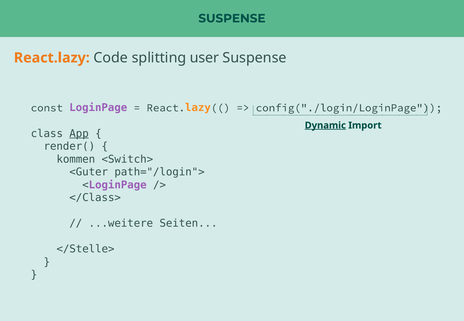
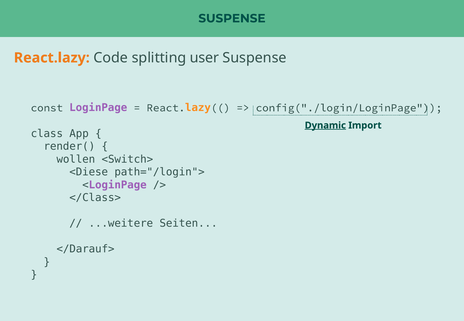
App underline: present -> none
kommen: kommen -> wollen
<Guter: <Guter -> <Diese
</Stelle>: </Stelle> -> </Darauf>
